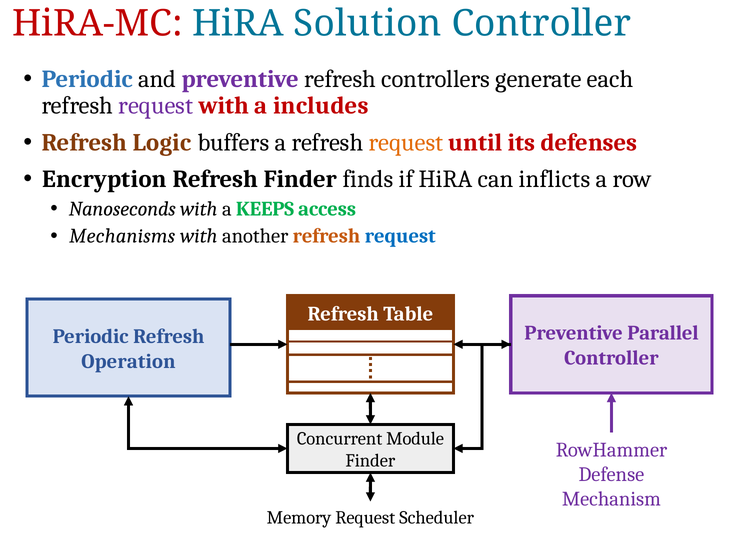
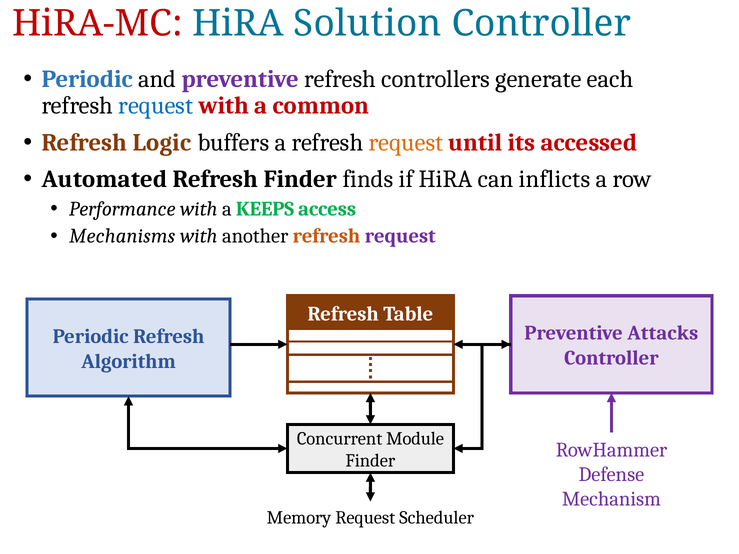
request at (156, 106) colour: purple -> blue
includes: includes -> common
defenses: defenses -> accessed
Encryption: Encryption -> Automated
Nanoseconds: Nanoseconds -> Performance
request at (400, 236) colour: blue -> purple
Parallel: Parallel -> Attacks
Operation: Operation -> Algorithm
